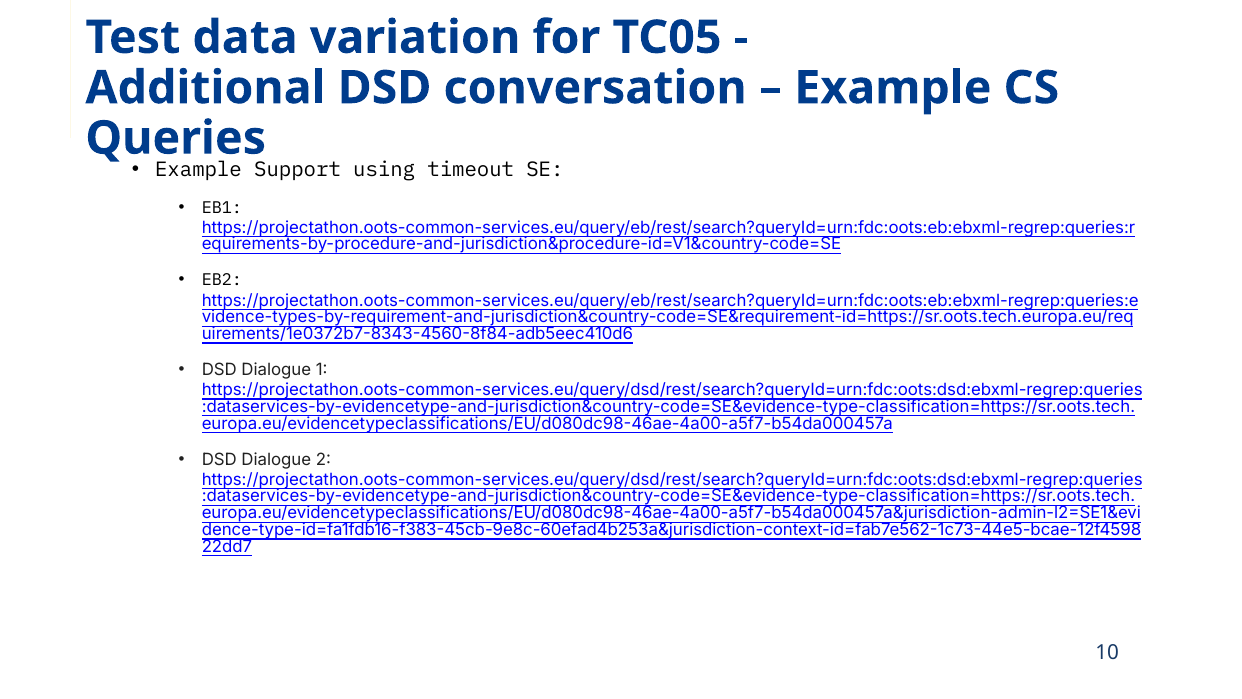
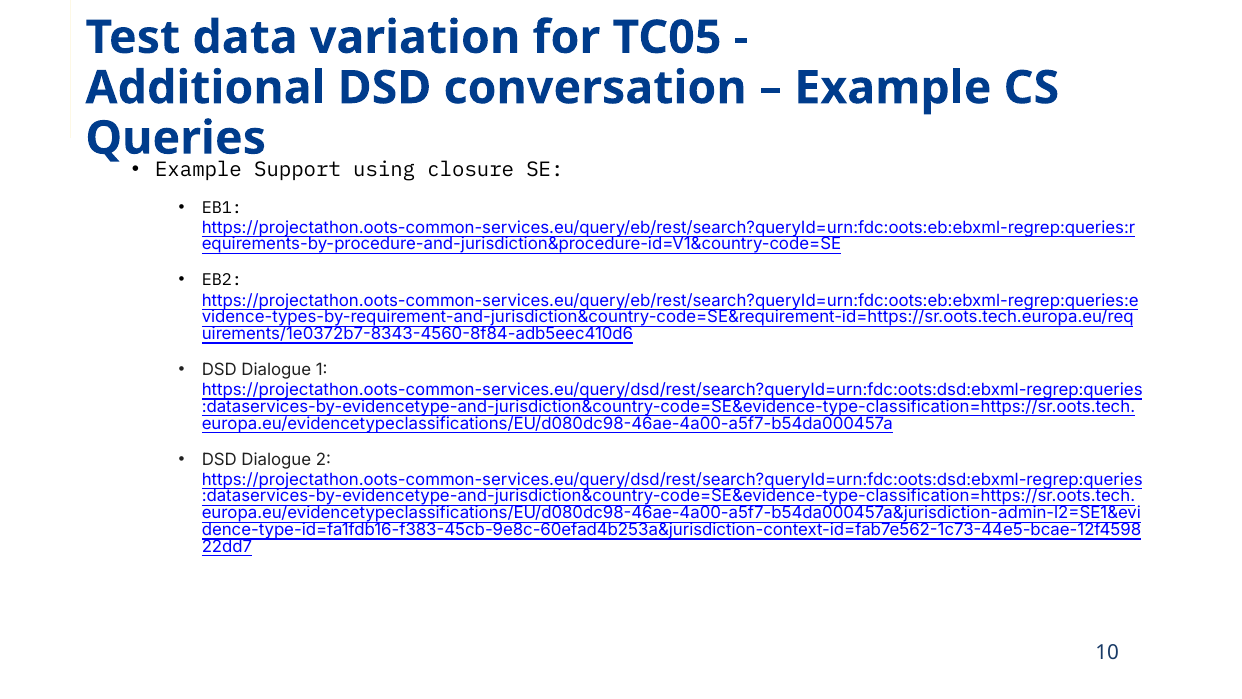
timeout: timeout -> closure
